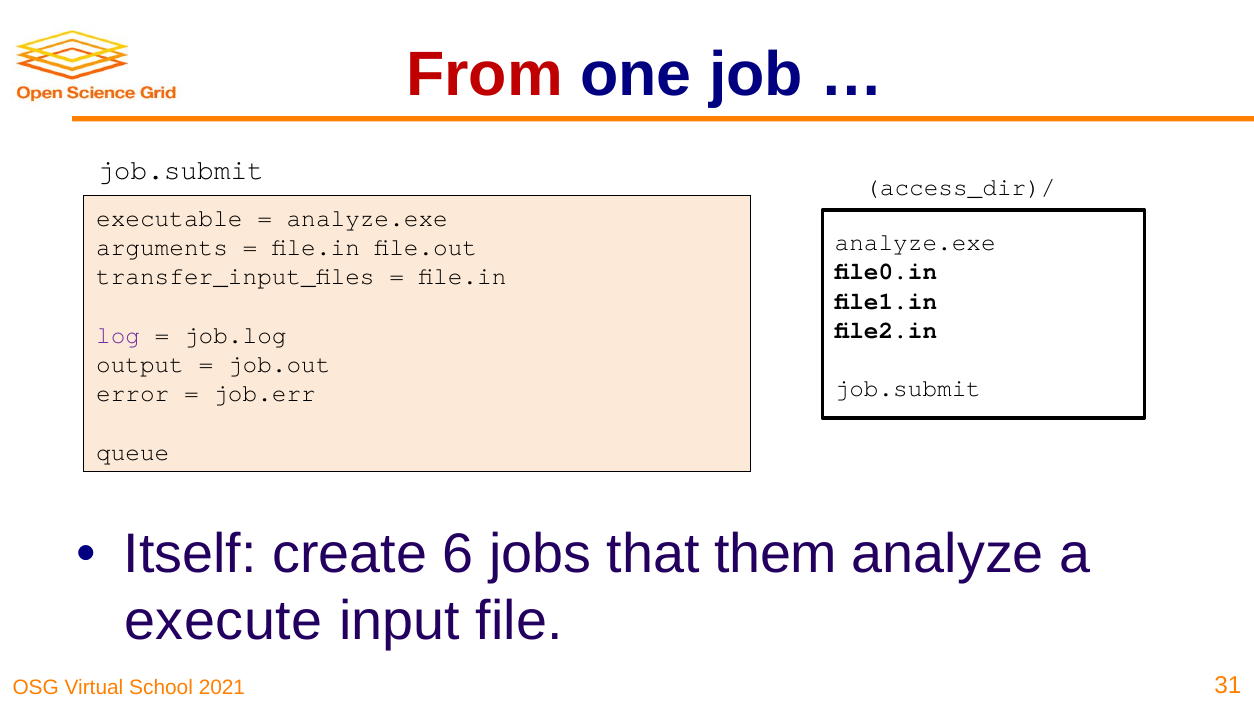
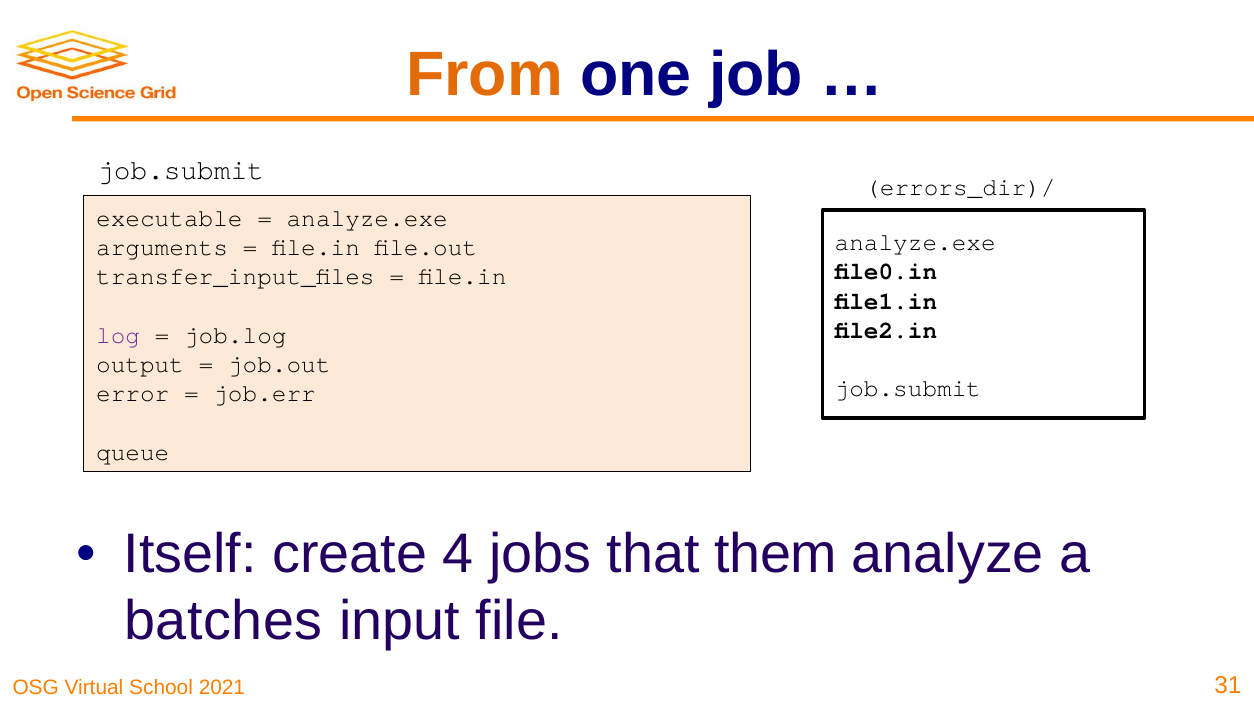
From colour: red -> orange
access_dir)/: access_dir)/ -> errors_dir)/
6: 6 -> 4
execute: execute -> batches
